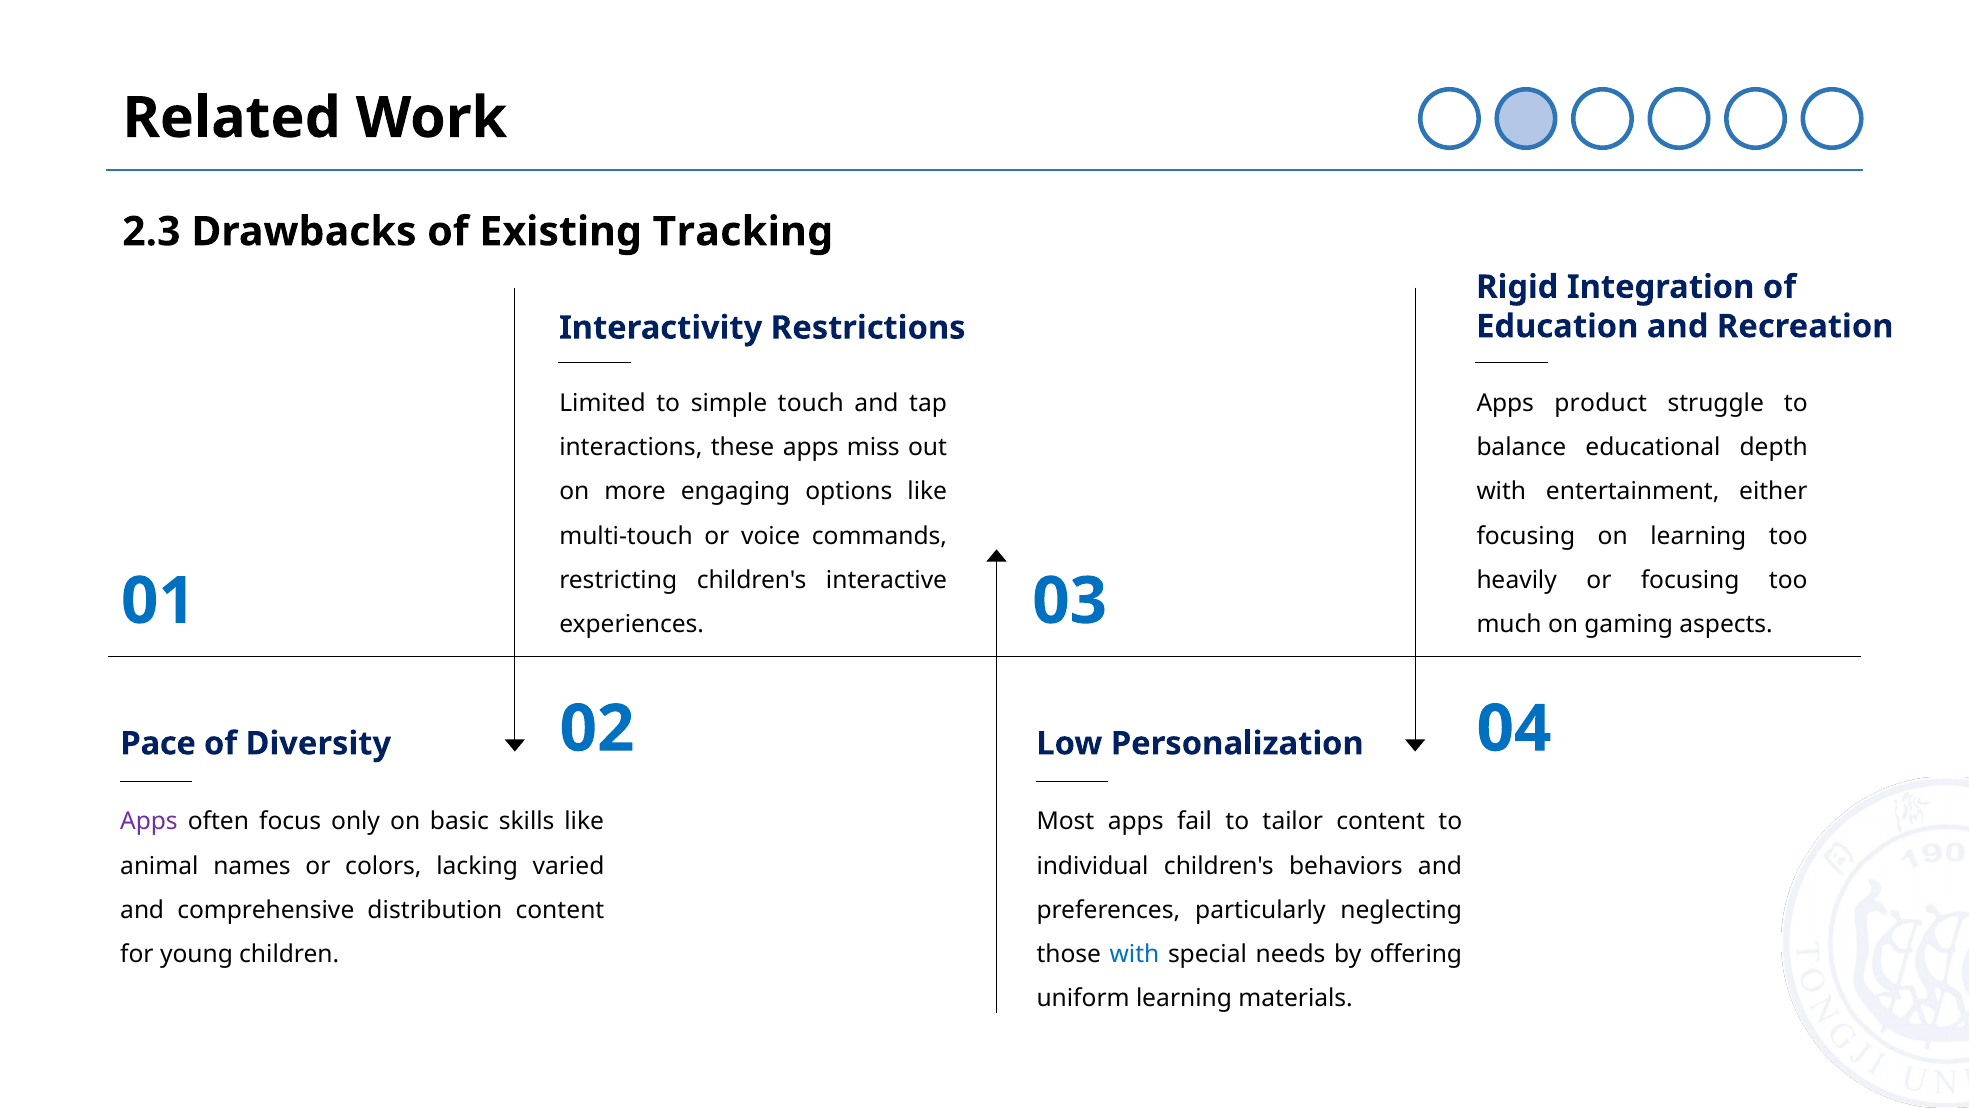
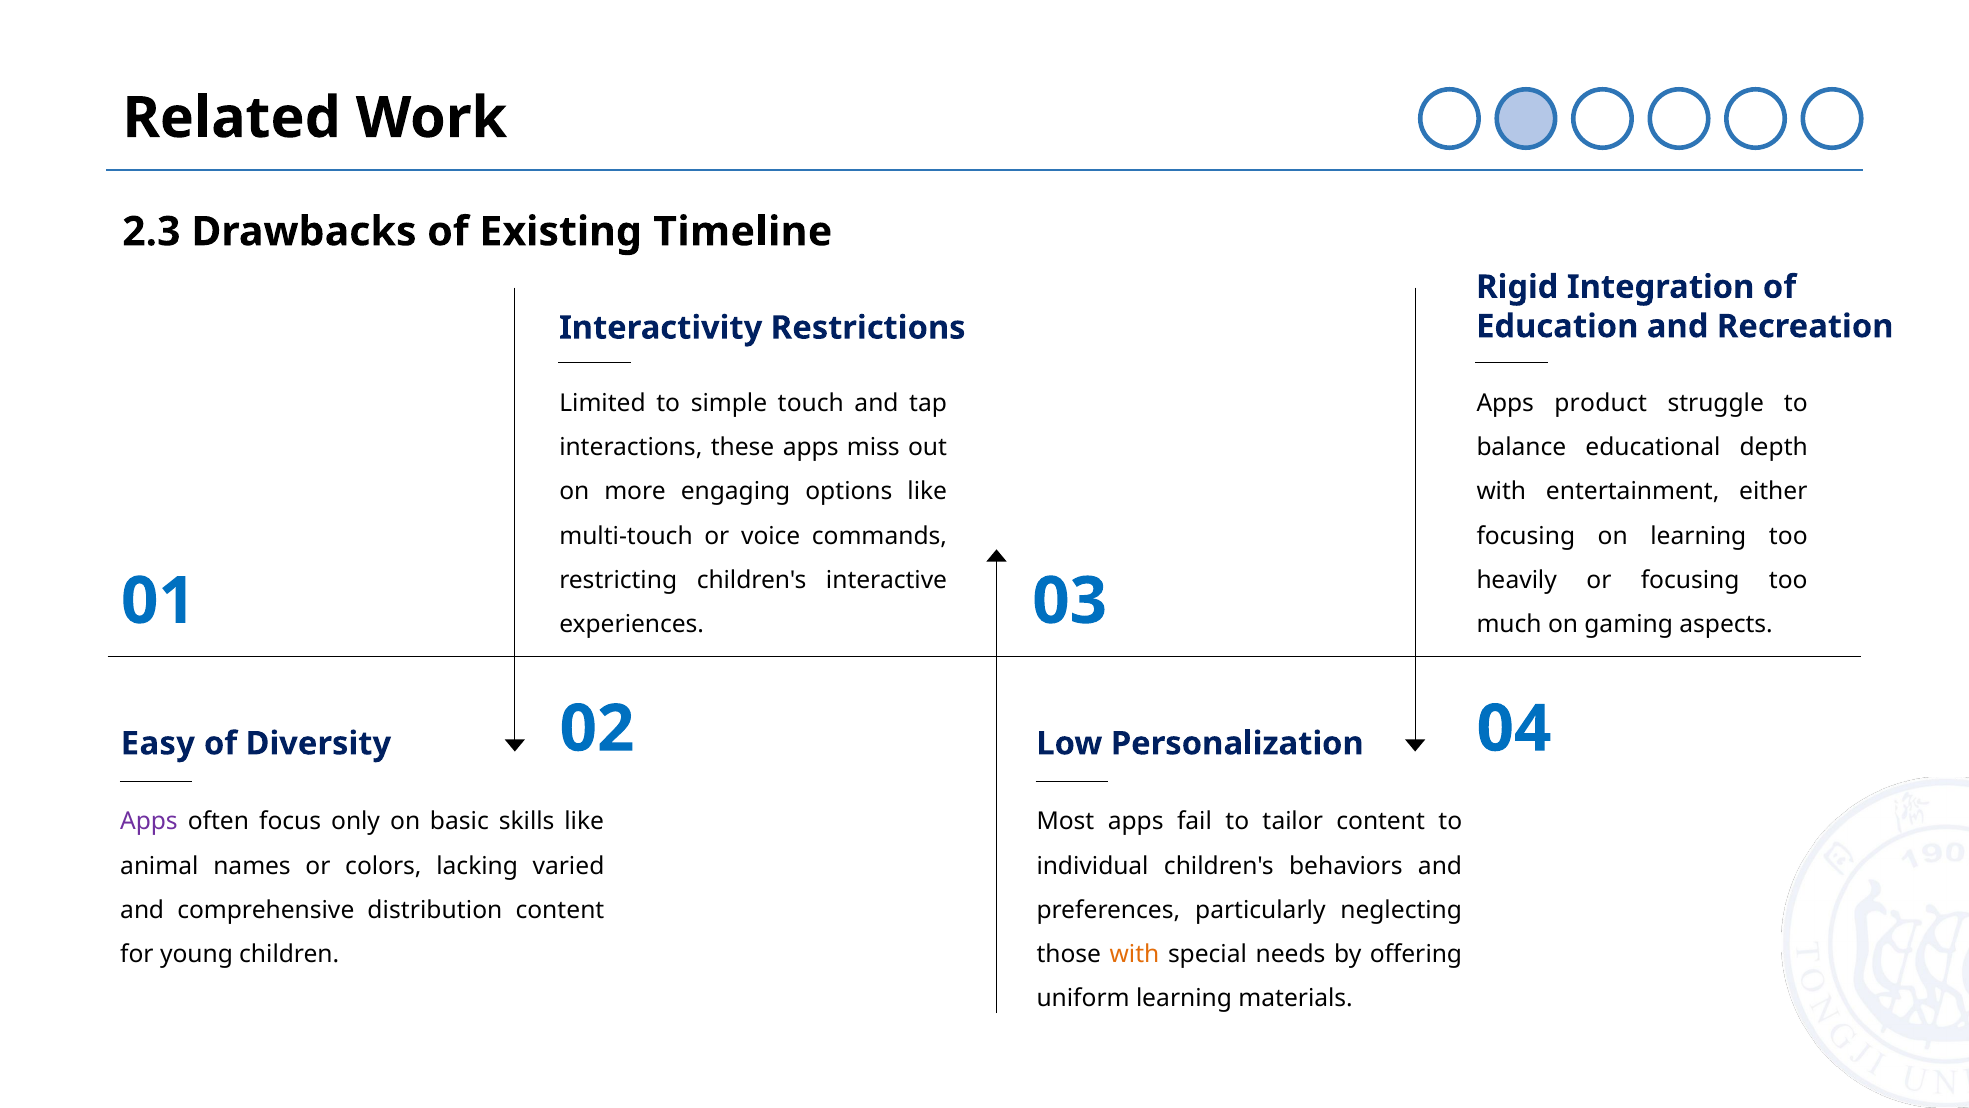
Tracking: Tracking -> Timeline
Pace: Pace -> Easy
with at (1135, 954) colour: blue -> orange
